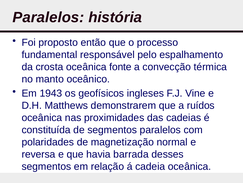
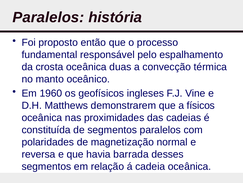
fonte: fonte -> duas
1943: 1943 -> 1960
ruídos: ruídos -> físicos
